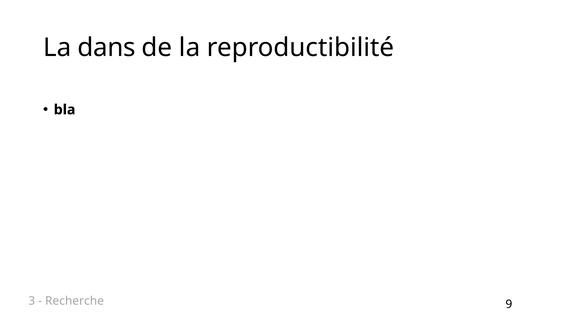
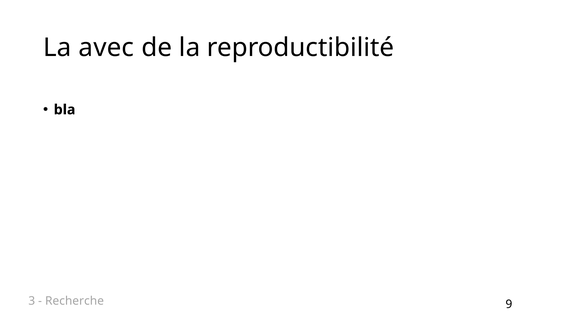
dans: dans -> avec
